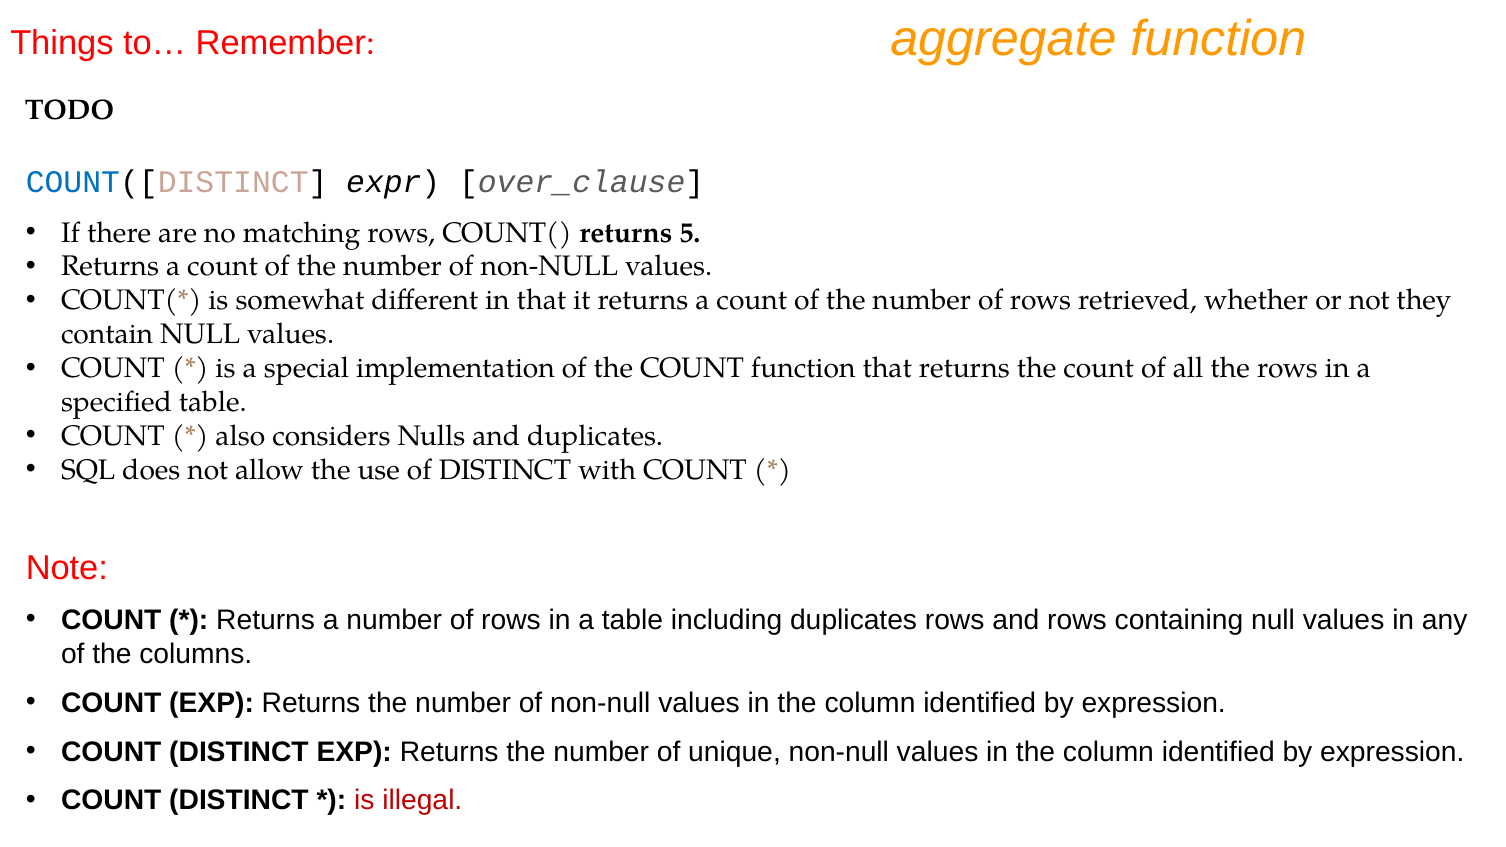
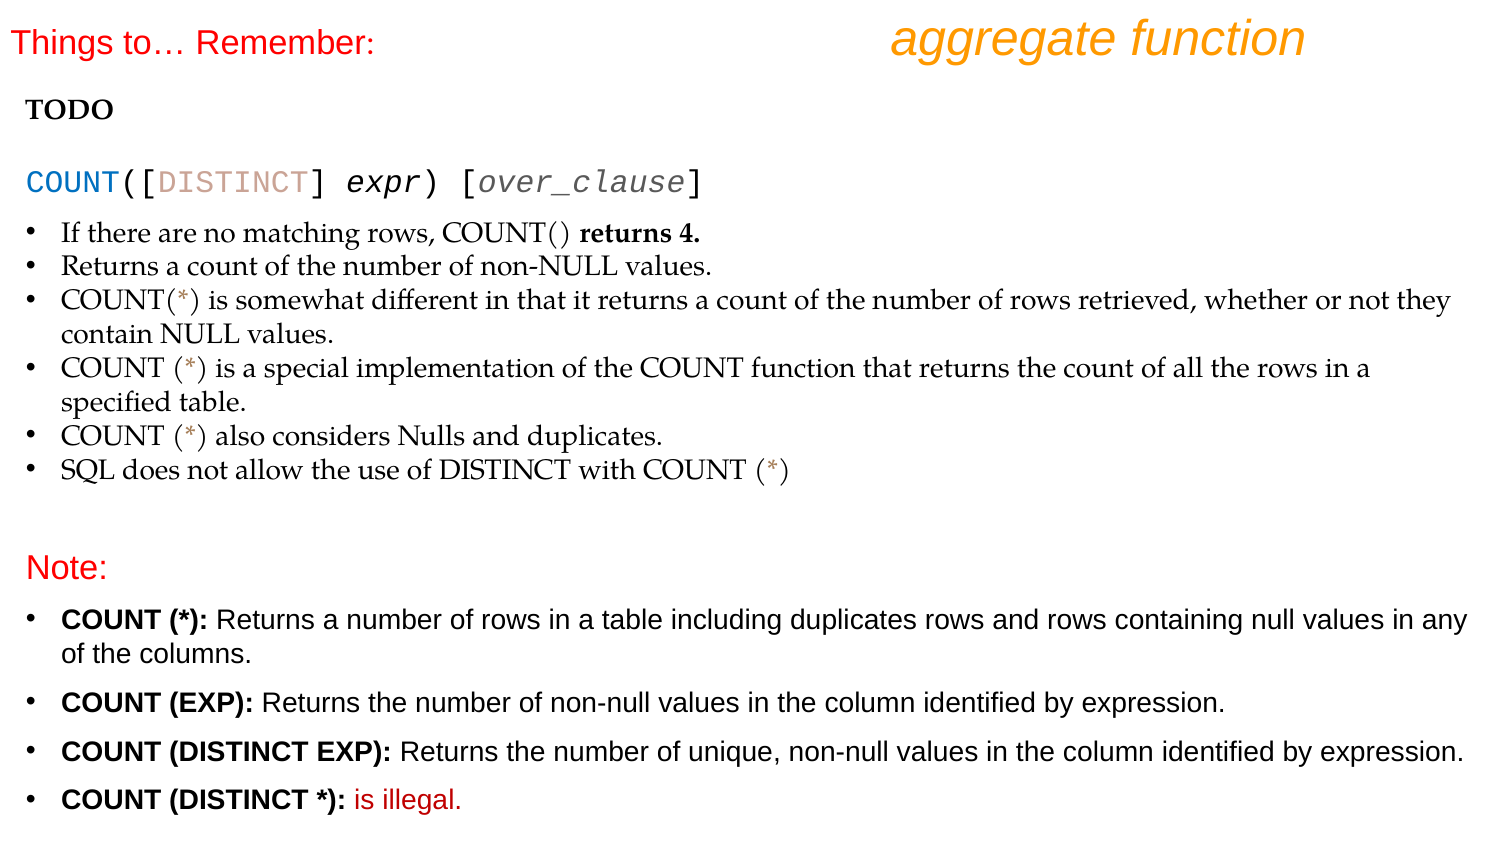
5: 5 -> 4
